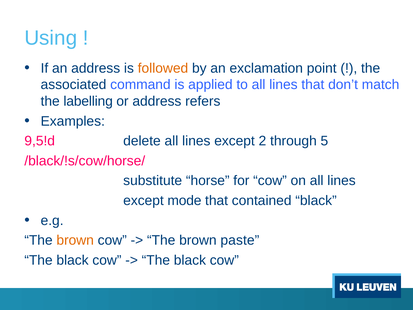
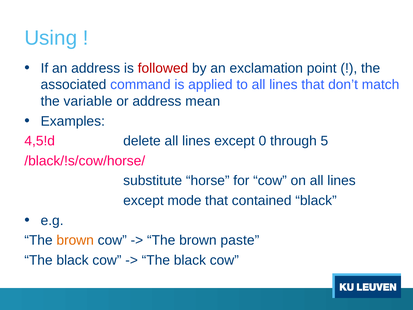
followed colour: orange -> red
labelling: labelling -> variable
refers: refers -> mean
9,5!d: 9,5!d -> 4,5!d
2: 2 -> 0
